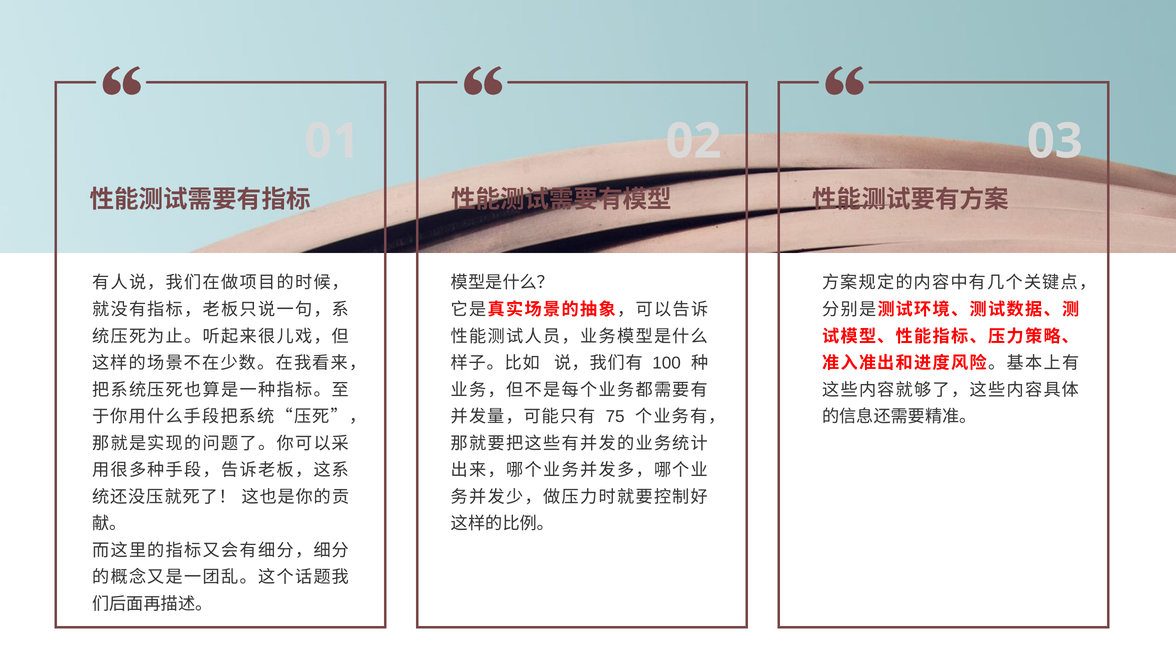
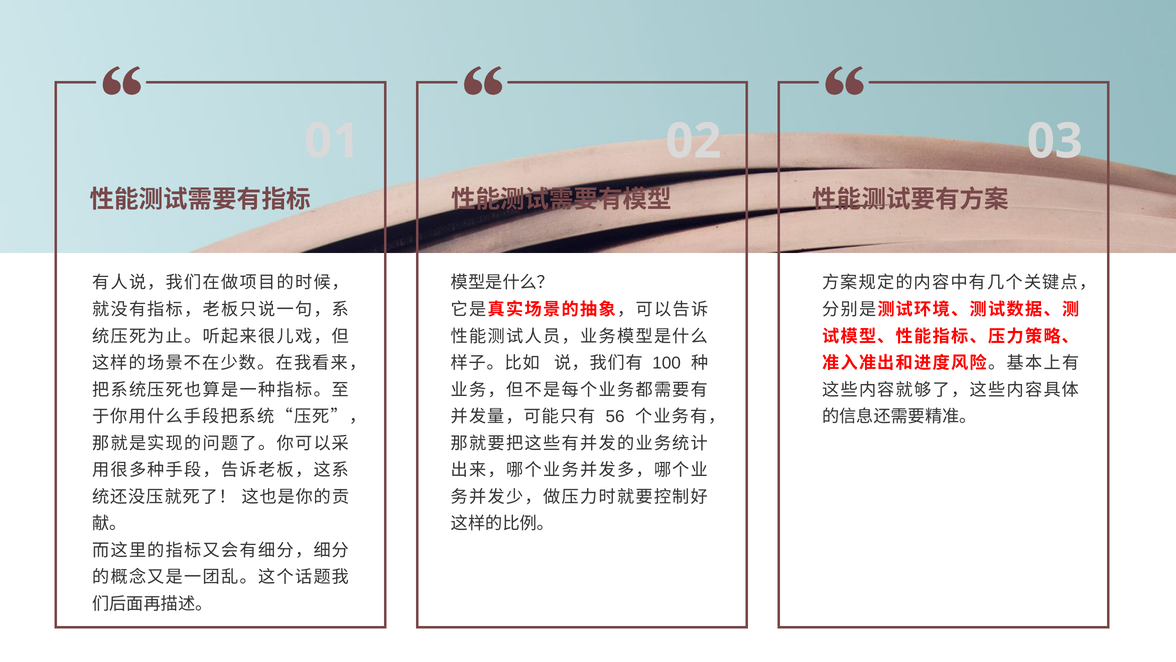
75: 75 -> 56
